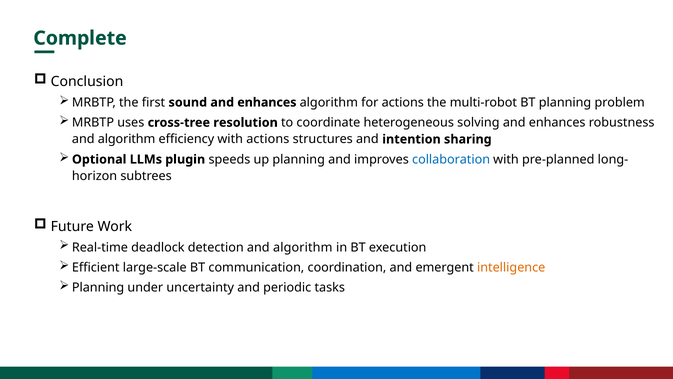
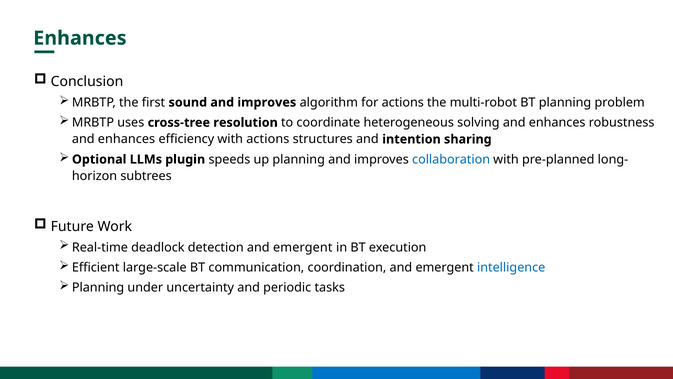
Complete at (80, 38): Complete -> Enhances
sound and enhances: enhances -> improves
algorithm at (127, 139): algorithm -> enhances
detection and algorithm: algorithm -> emergent
intelligence colour: orange -> blue
